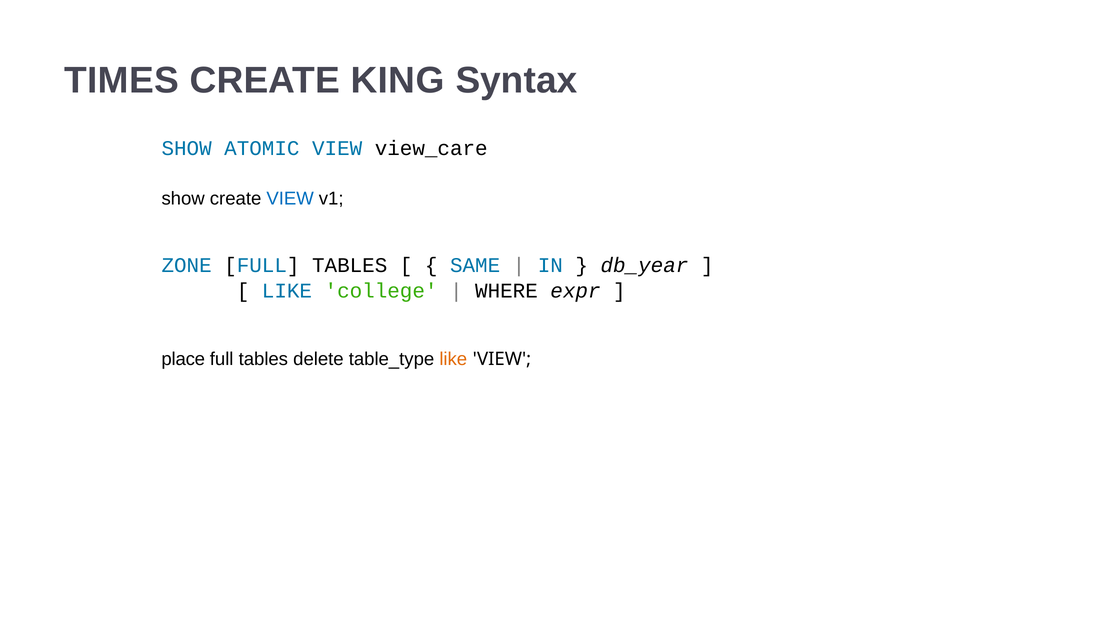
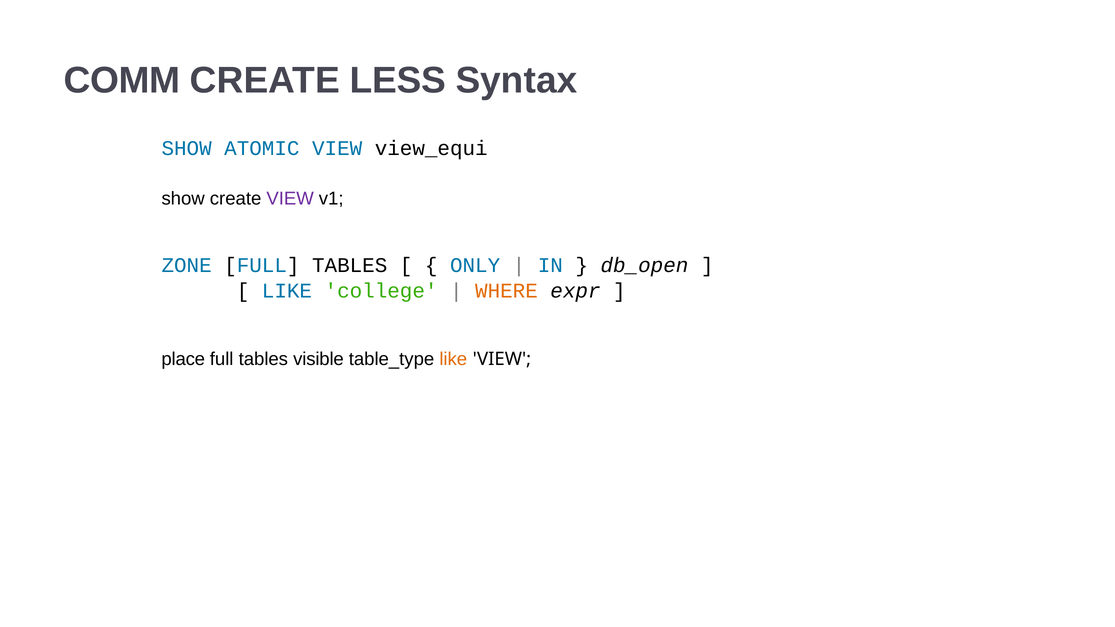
TIMES: TIMES -> COMM
KING: KING -> LESS
view_care: view_care -> view_equi
VIEW at (290, 199) colour: blue -> purple
SAME: SAME -> ONLY
db_year: db_year -> db_open
WHERE colour: black -> orange
delete: delete -> visible
